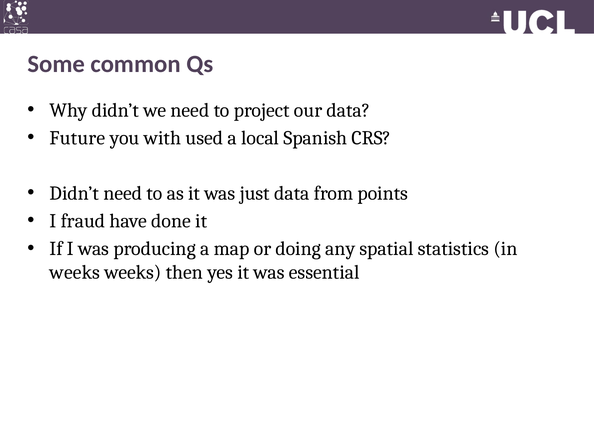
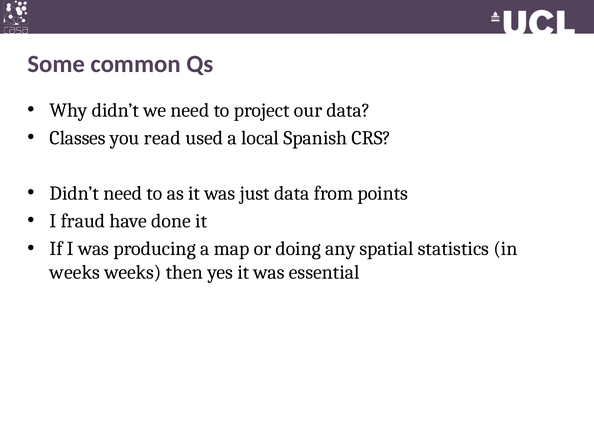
Future: Future -> Classes
with: with -> read
